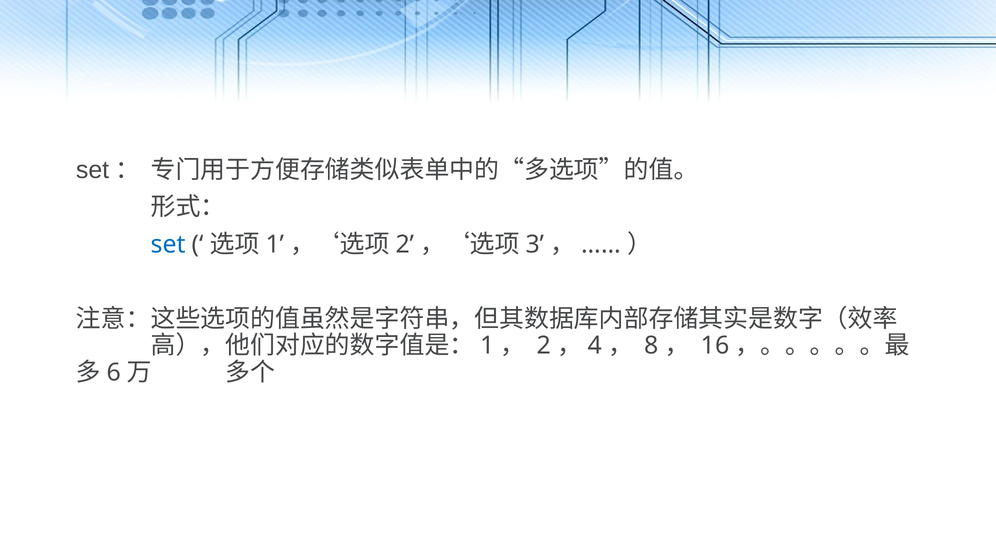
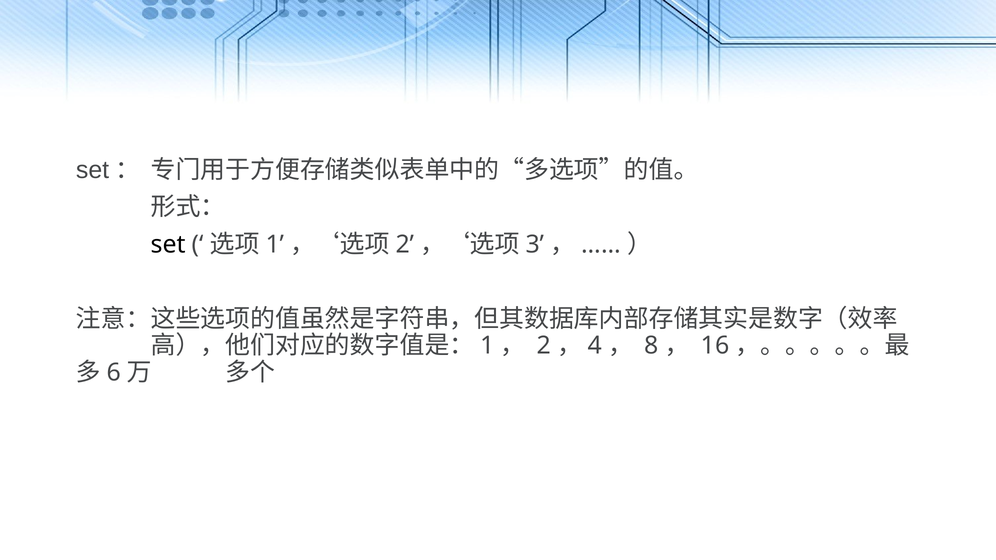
set colour: blue -> black
